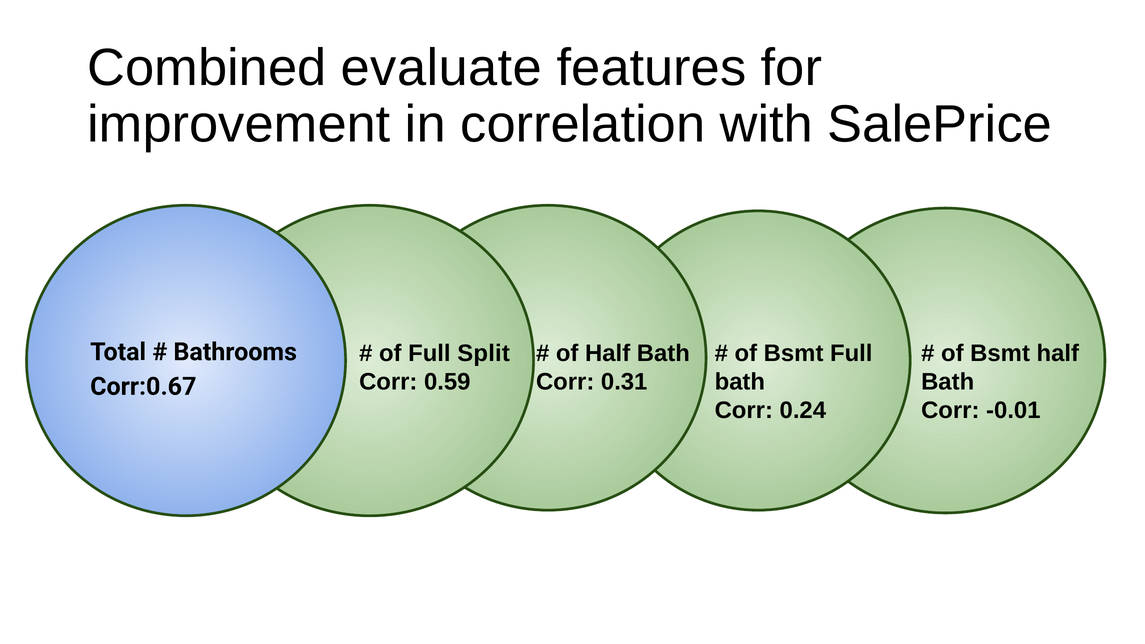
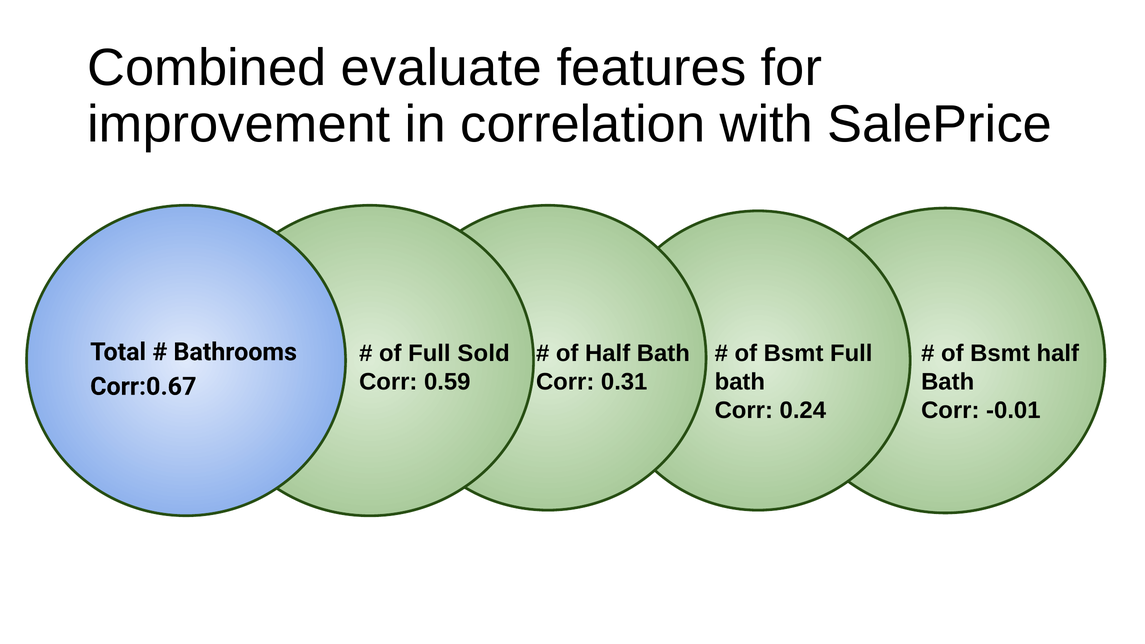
Split: Split -> Sold
